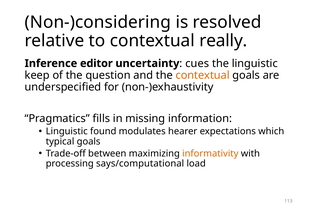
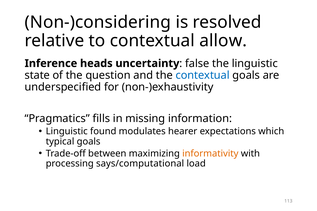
really: really -> allow
editor: editor -> heads
cues: cues -> false
keep: keep -> state
contextual at (203, 75) colour: orange -> blue
